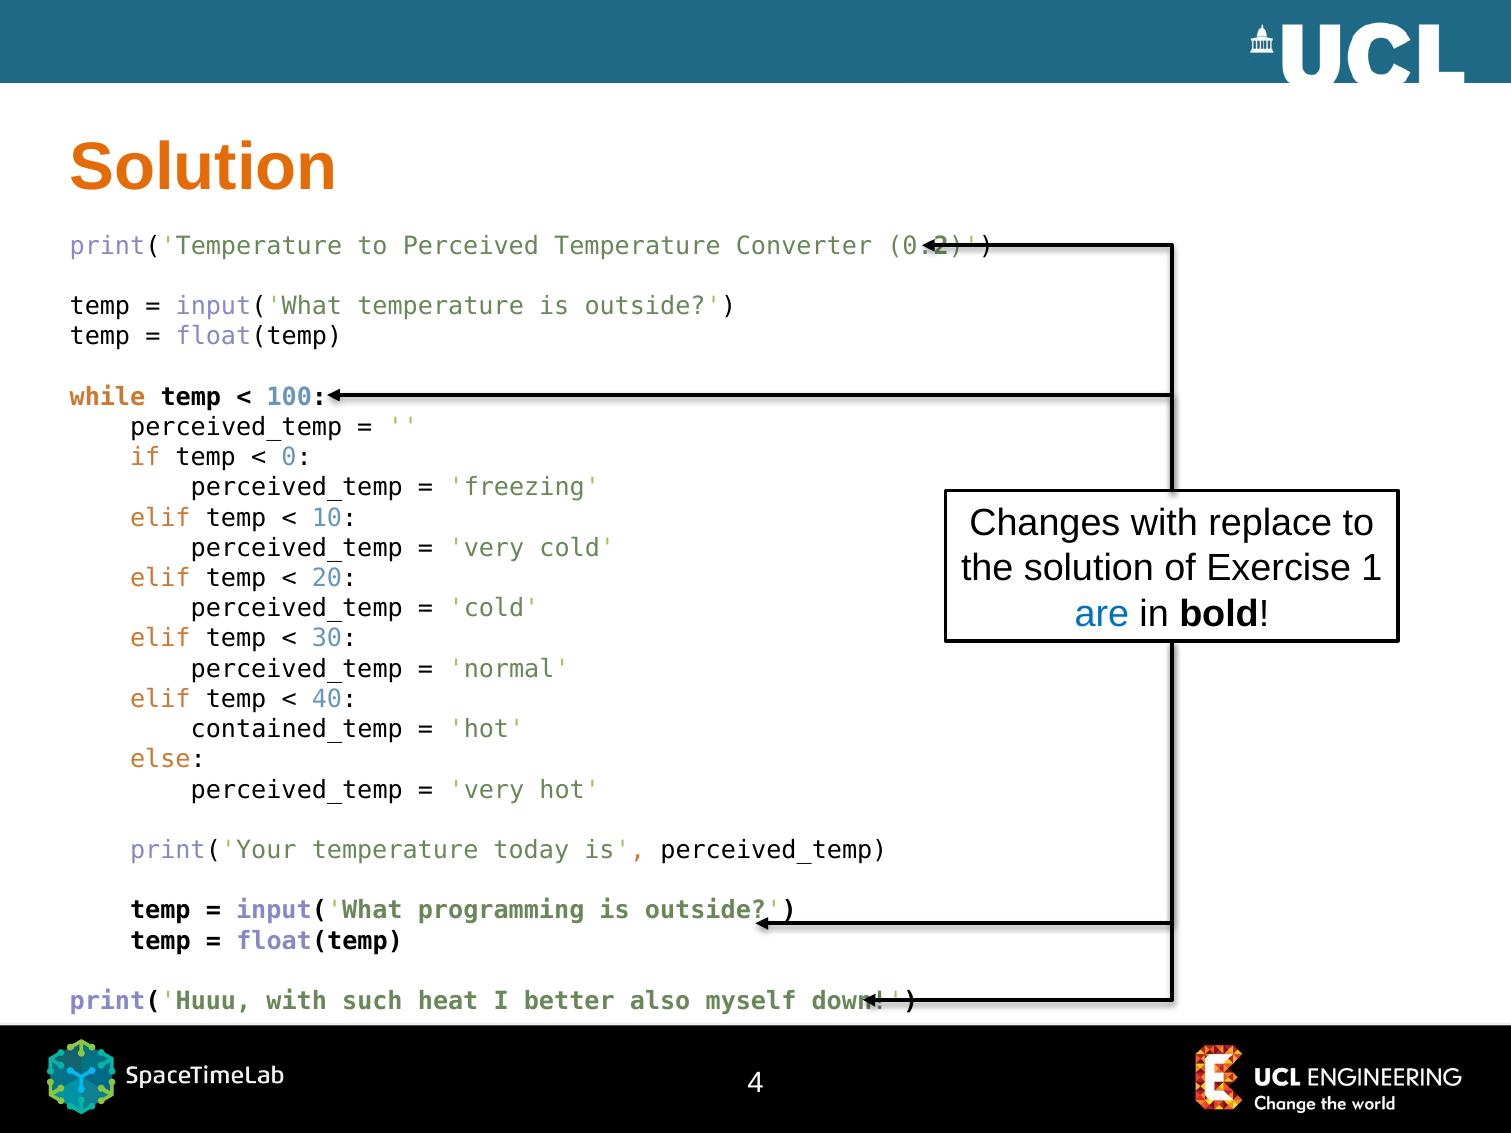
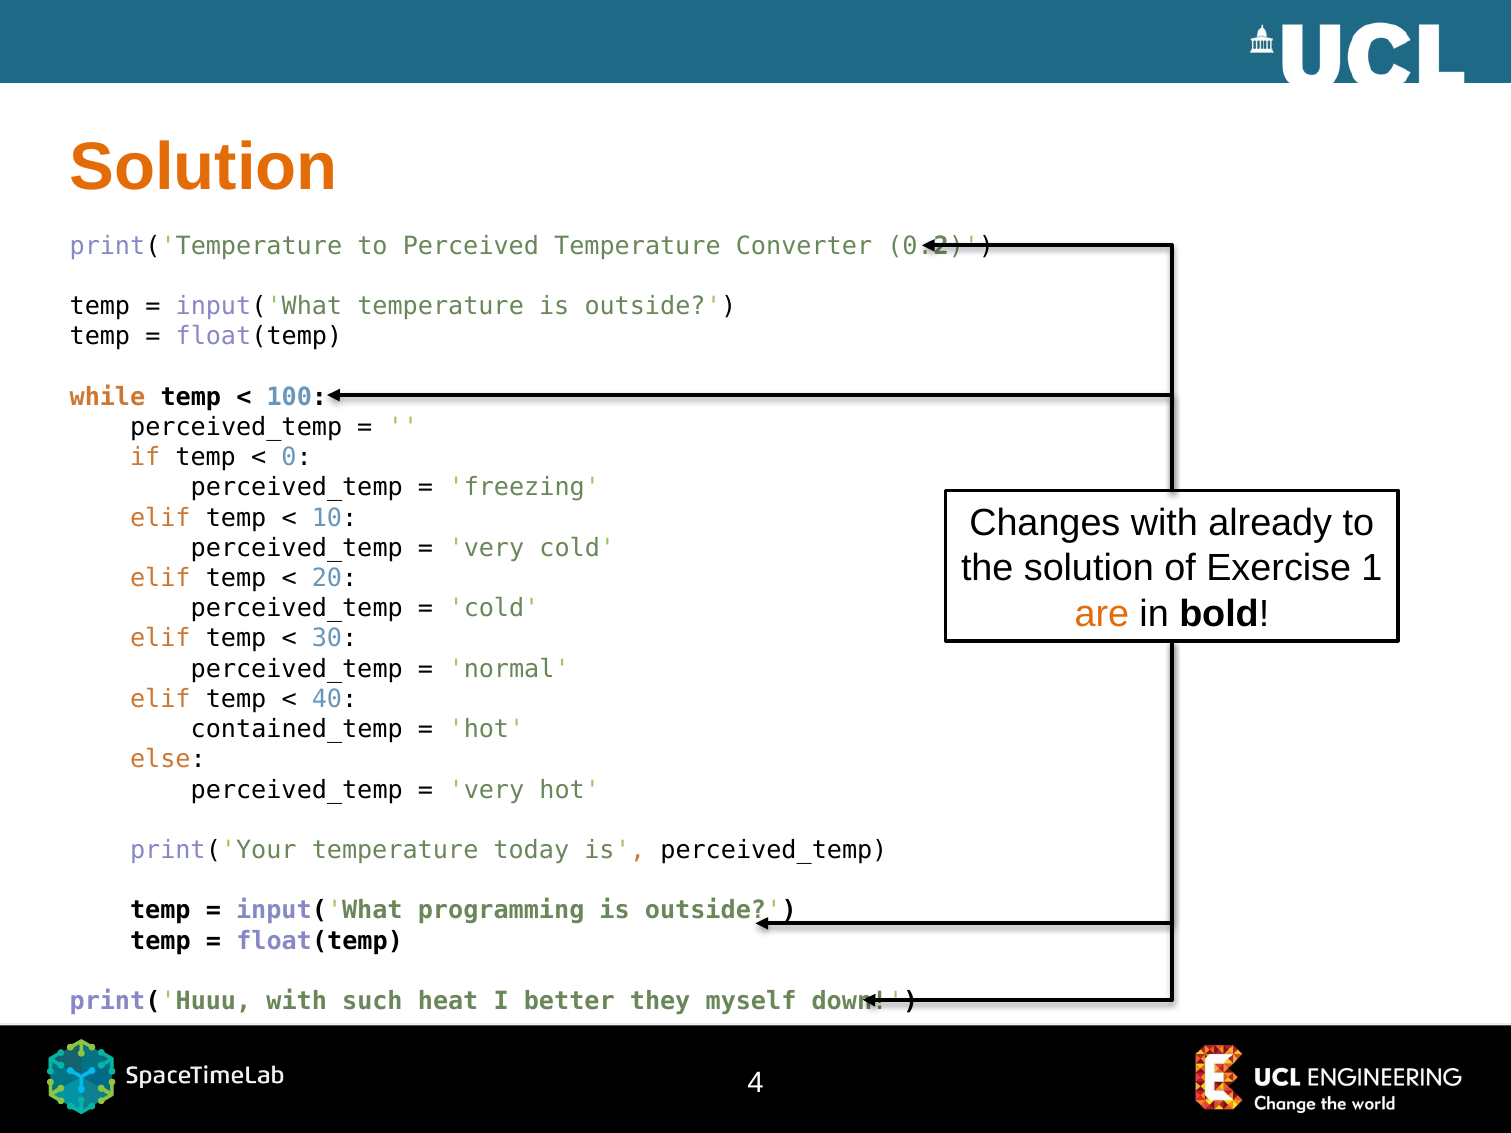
replace: replace -> already
are colour: blue -> orange
also: also -> they
